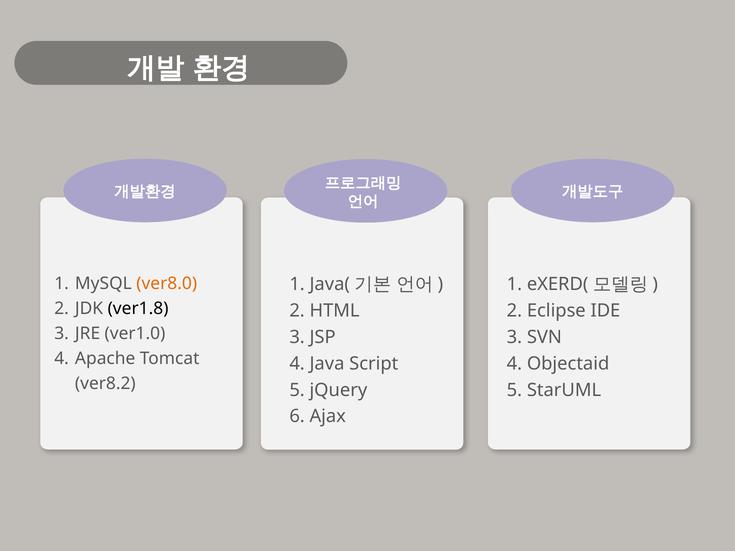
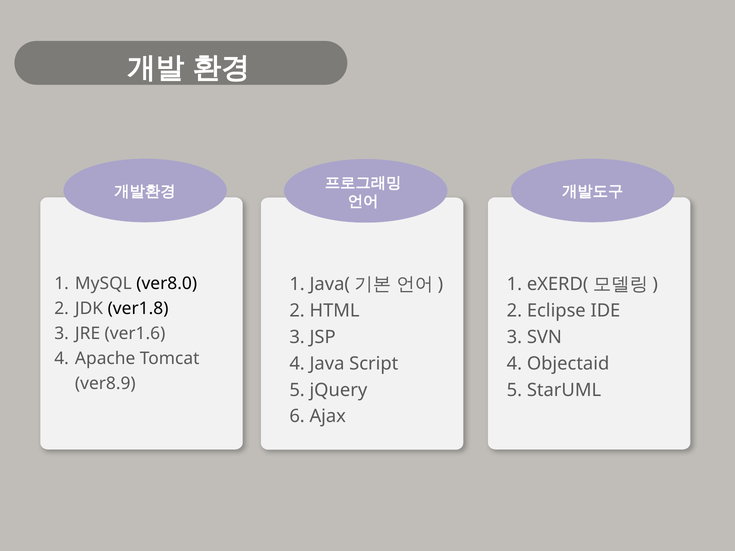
ver8.0 colour: orange -> black
ver1.0: ver1.0 -> ver1.6
ver8.2: ver8.2 -> ver8.9
